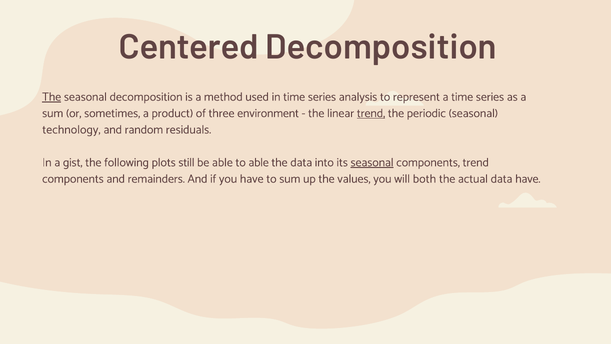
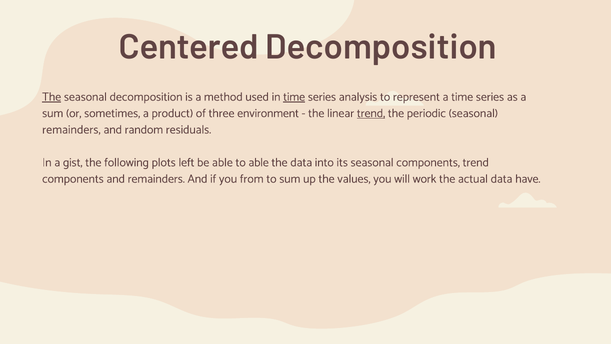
time at (294, 97) underline: none -> present
technology at (71, 129): technology -> remainders
still: still -> left
seasonal at (372, 162) underline: present -> none
you have: have -> from
both: both -> work
